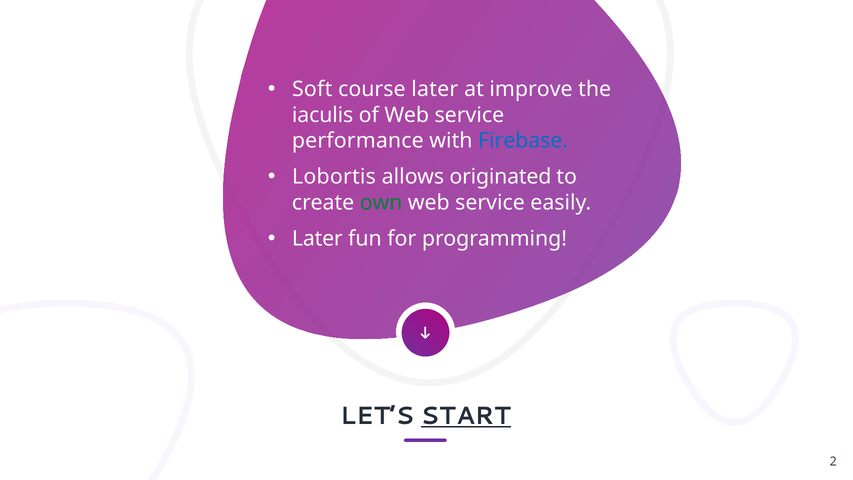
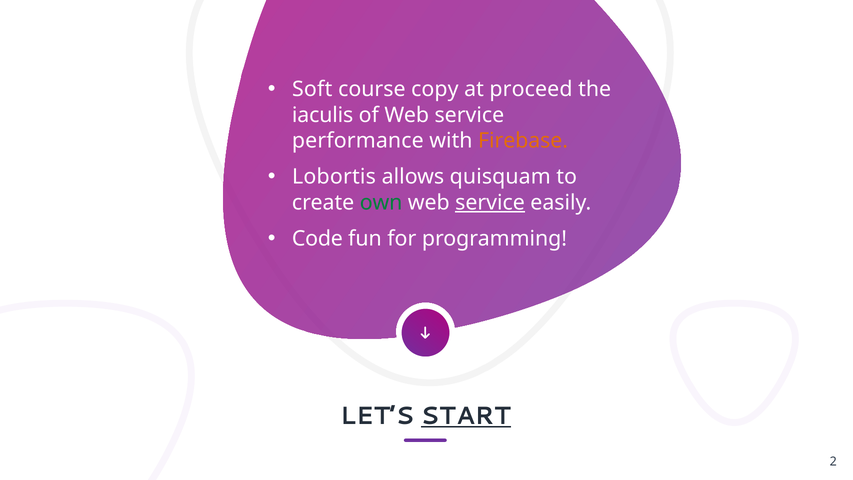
course later: later -> copy
improve: improve -> proceed
Firebase colour: blue -> orange
originated: originated -> quisquam
service at (490, 202) underline: none -> present
Later at (317, 239): Later -> Code
